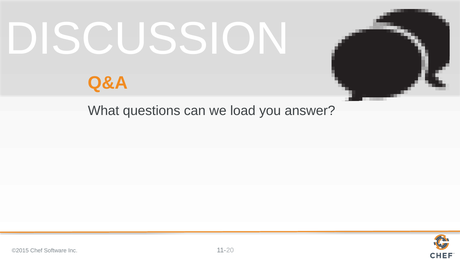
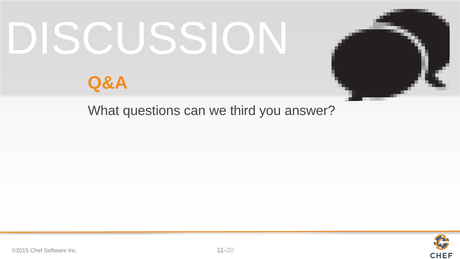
load: load -> third
